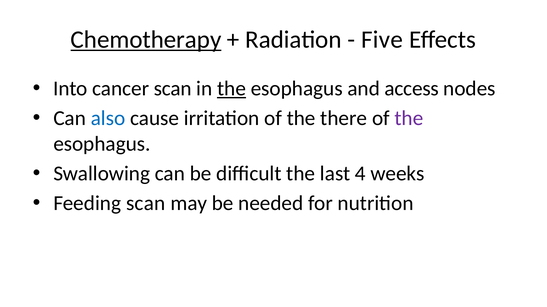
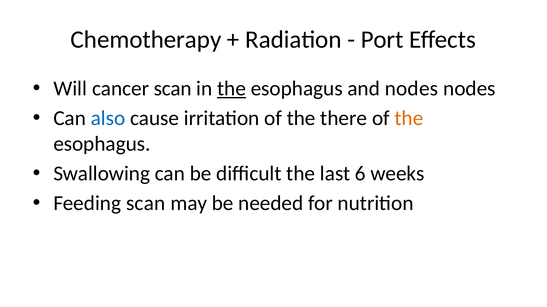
Chemotherapy underline: present -> none
Five: Five -> Port
Into: Into -> Will
and access: access -> nodes
the at (409, 119) colour: purple -> orange
4: 4 -> 6
